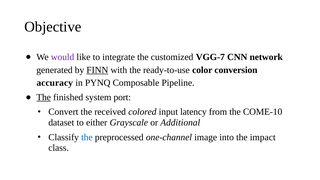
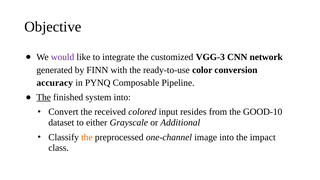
VGG-7: VGG-7 -> VGG-3
FINN underline: present -> none
system port: port -> into
latency: latency -> resides
COME-10: COME-10 -> GOOD-10
the at (87, 137) colour: blue -> orange
